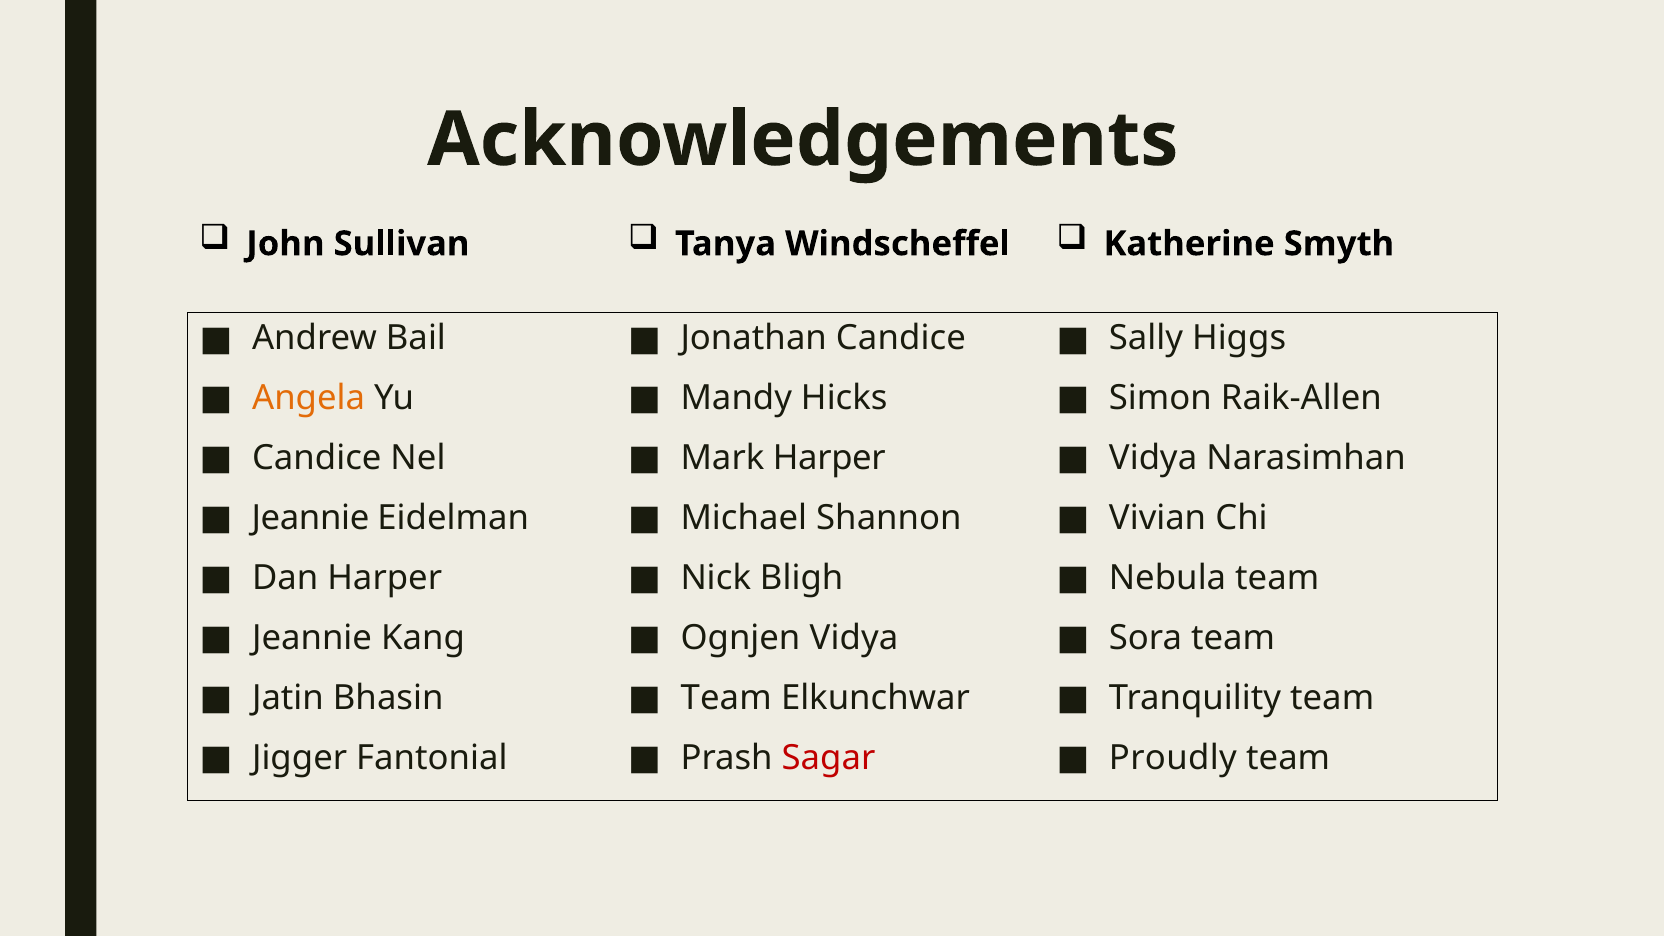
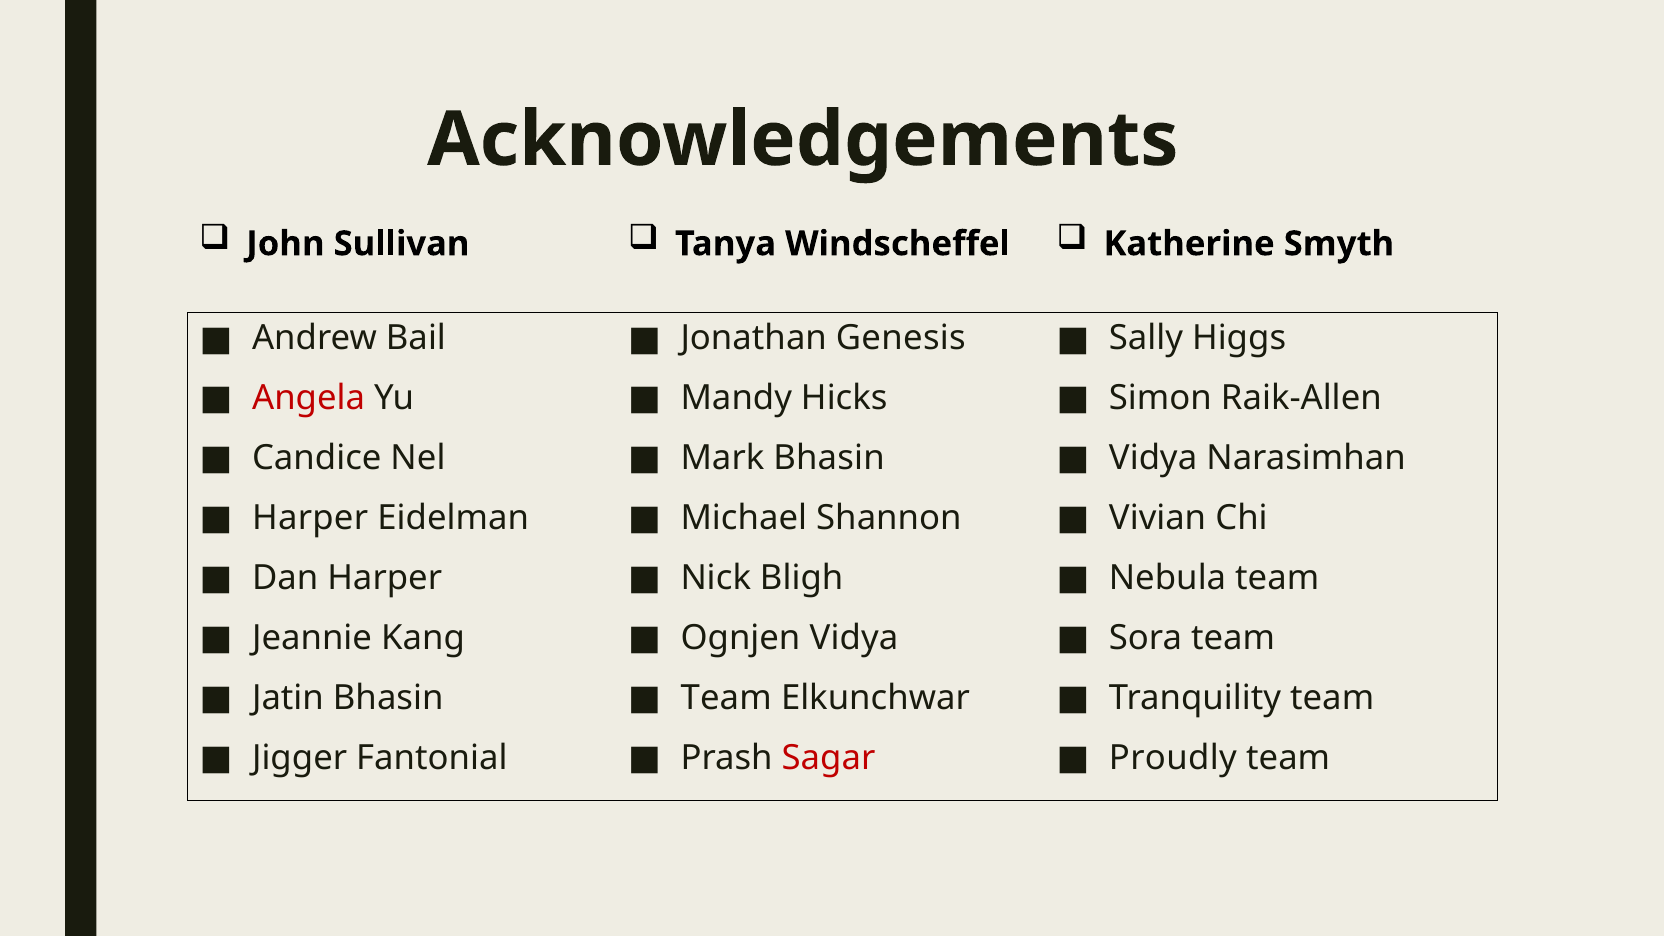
Jonathan Candice: Candice -> Genesis
Angela colour: orange -> red
Mark Harper: Harper -> Bhasin
Jeannie at (310, 518): Jeannie -> Harper
